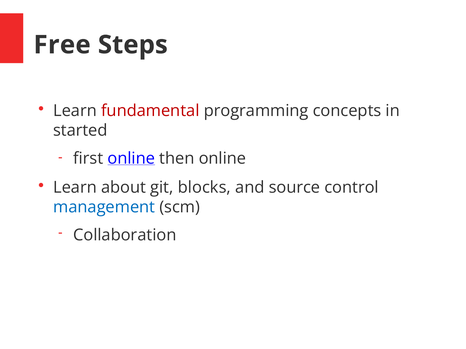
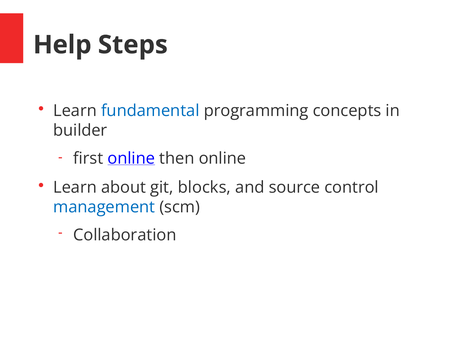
Free: Free -> Help
fundamental colour: red -> blue
started: started -> builder
